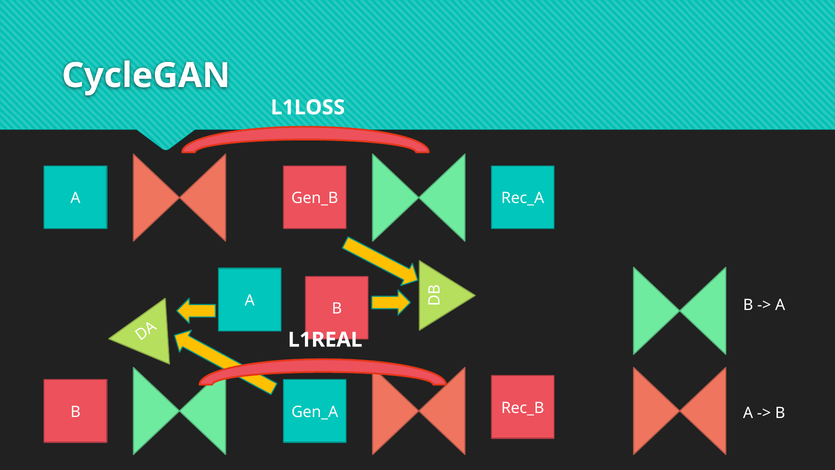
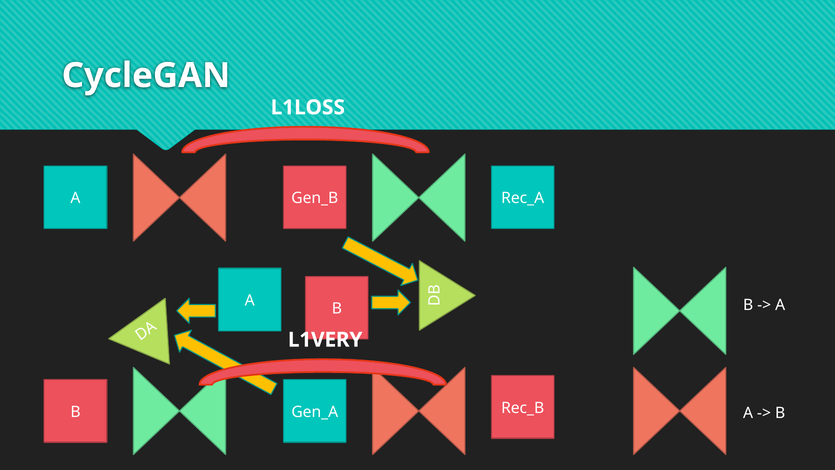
L1REAL: L1REAL -> L1VERY
